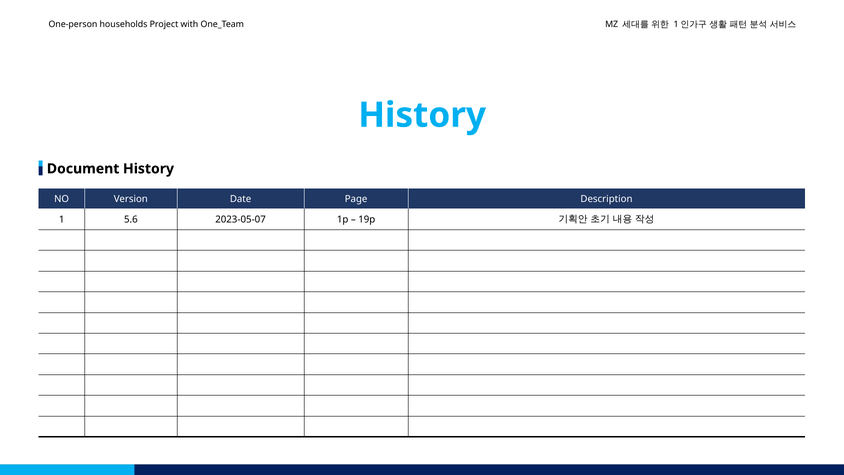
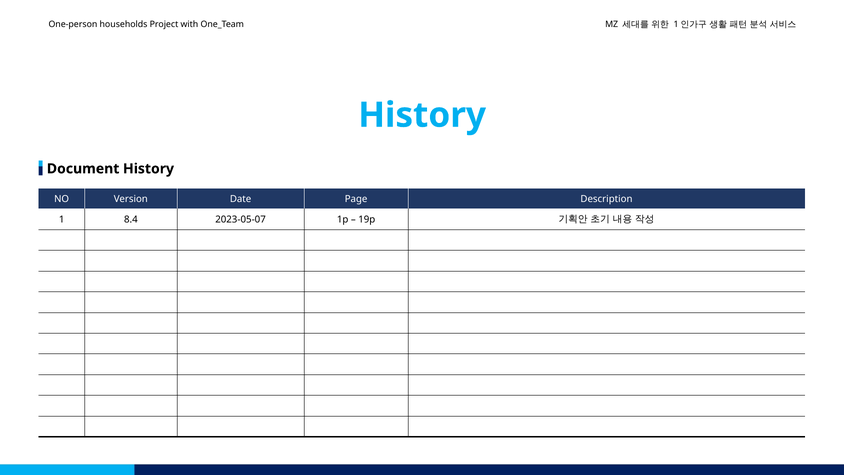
5.6: 5.6 -> 8.4
